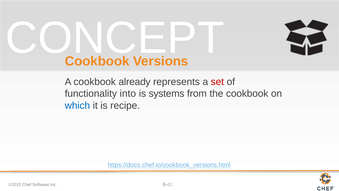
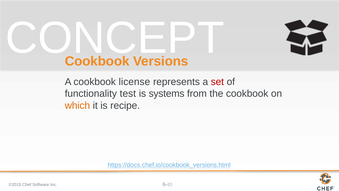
already: already -> license
into: into -> test
which colour: blue -> orange
